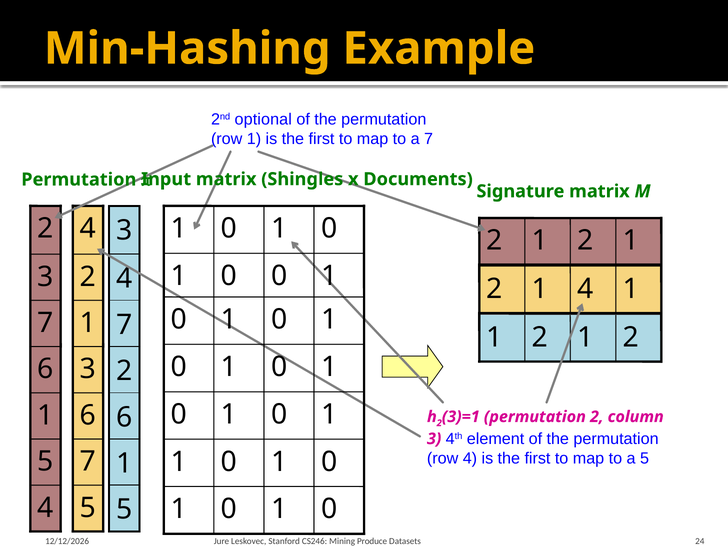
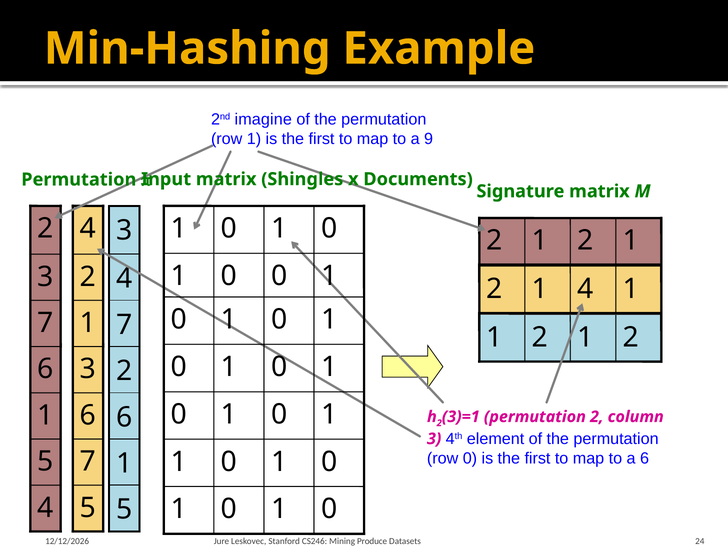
optional: optional -> imagine
a 7: 7 -> 9
row 4: 4 -> 0
a 5: 5 -> 6
